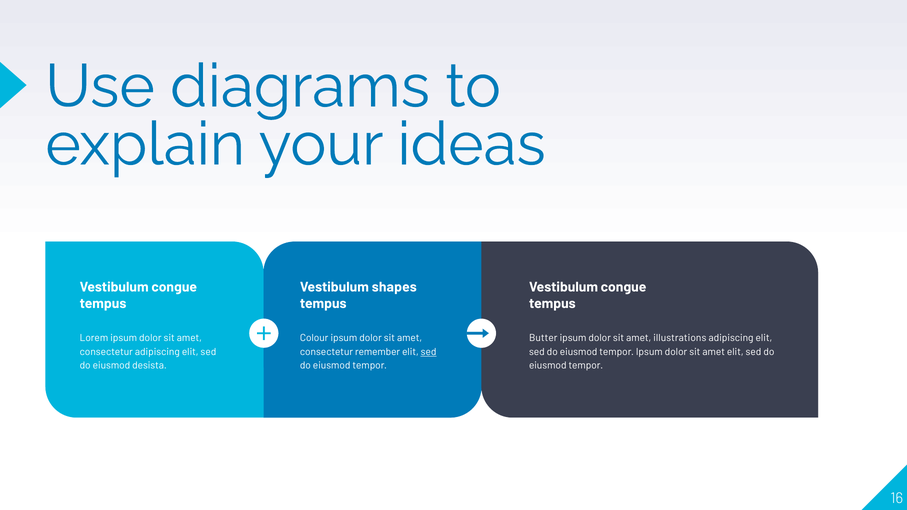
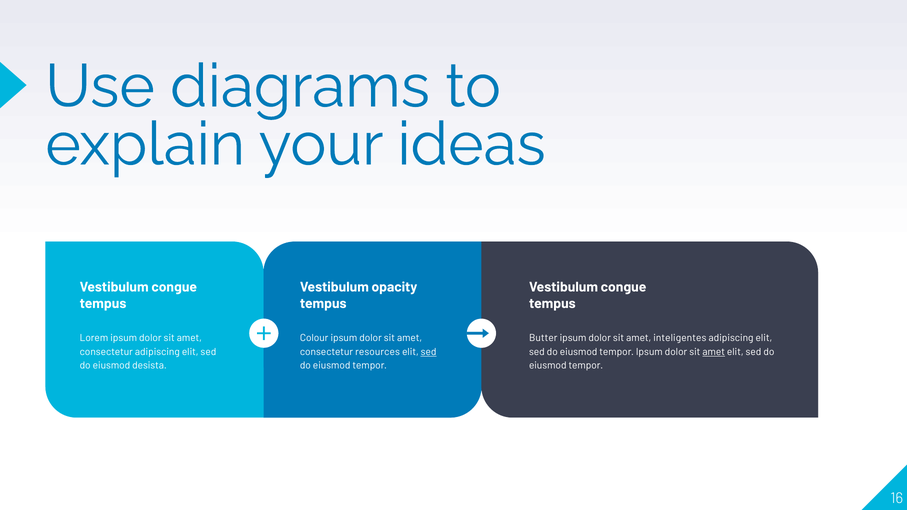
shapes: shapes -> opacity
illustrations: illustrations -> inteligentes
remember: remember -> resources
amet at (714, 352) underline: none -> present
